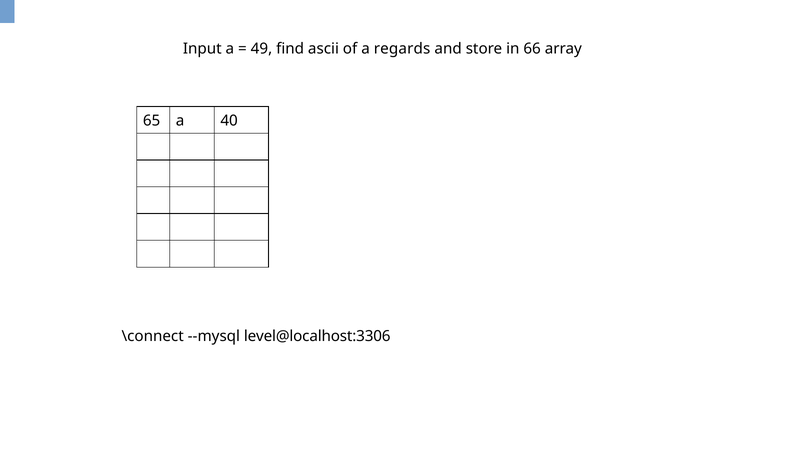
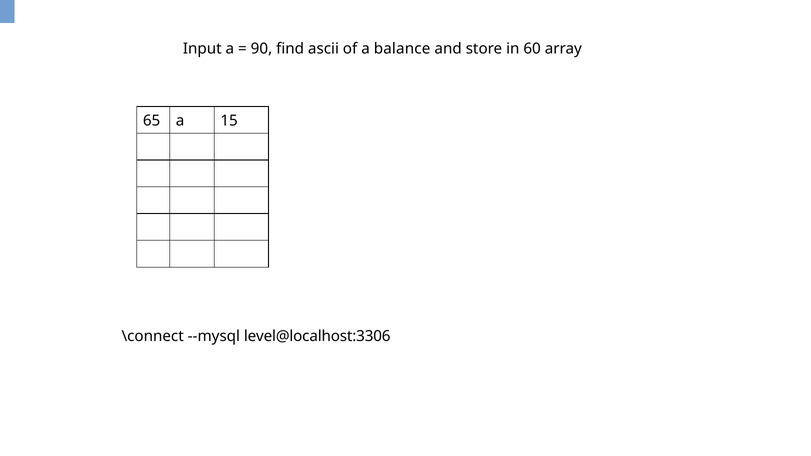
49: 49 -> 90
regards: regards -> balance
66: 66 -> 60
40: 40 -> 15
